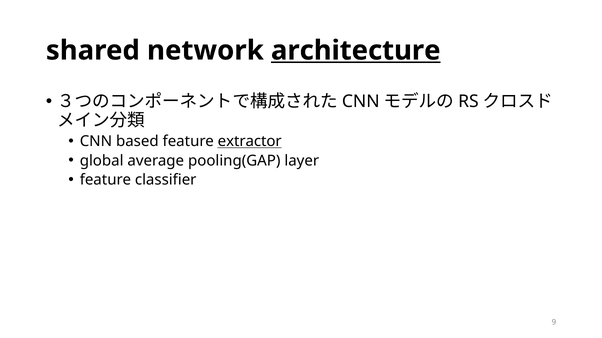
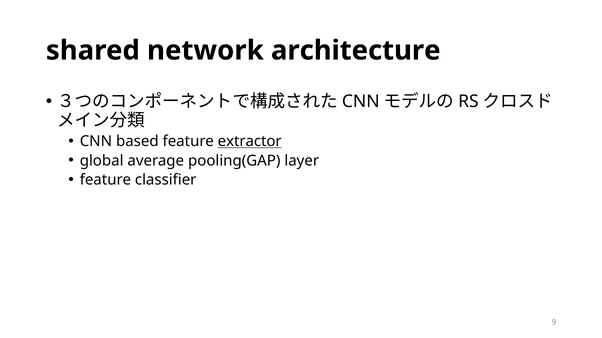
architecture underline: present -> none
